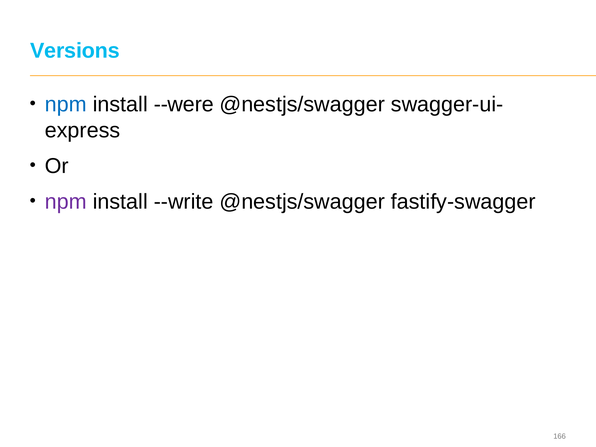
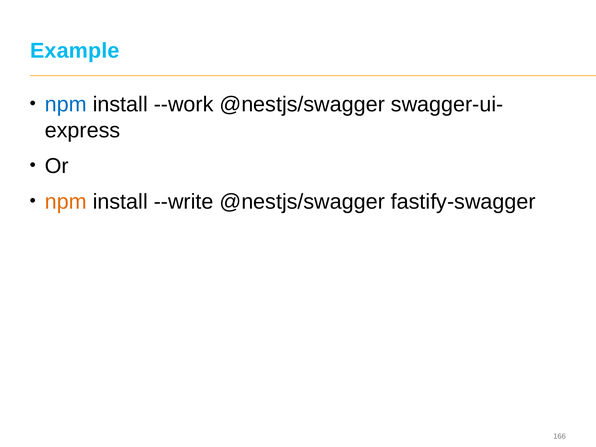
Versions: Versions -> Example
--were: --were -> --work
npm at (66, 202) colour: purple -> orange
